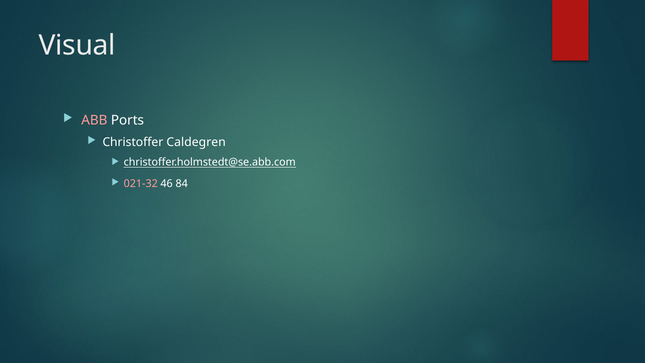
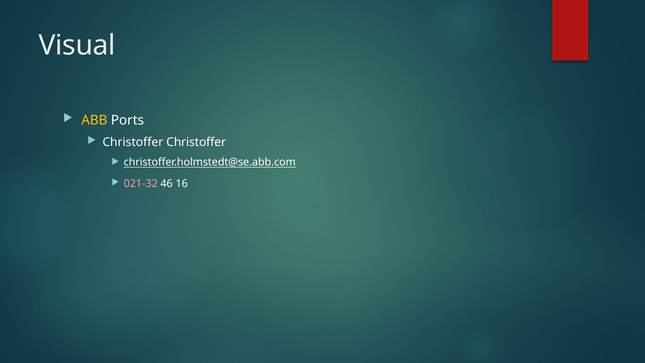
ABB colour: pink -> yellow
Christoffer Caldegren: Caldegren -> Christoffer
84: 84 -> 16
